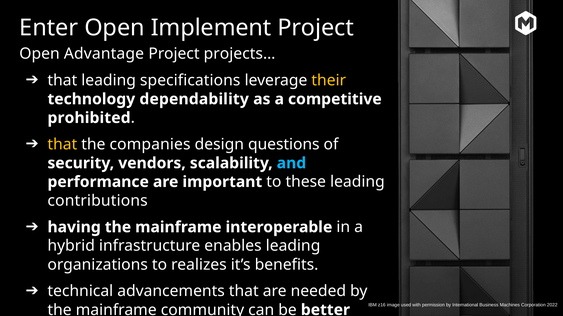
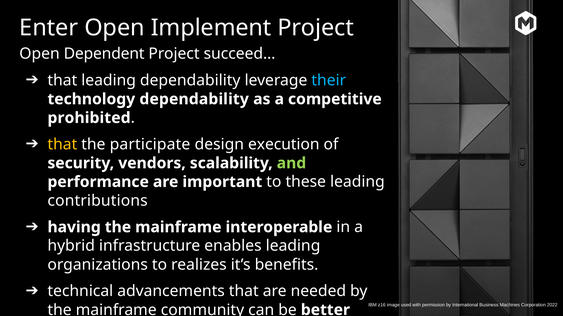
Advantage: Advantage -> Dependent
projects…: projects… -> succeed…
leading specifications: specifications -> dependability
their colour: yellow -> light blue
companies: companies -> participate
questions: questions -> execution
and colour: light blue -> light green
